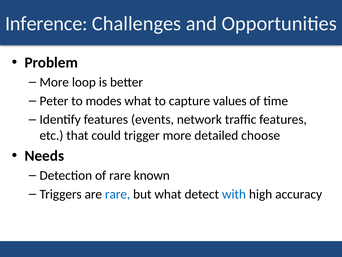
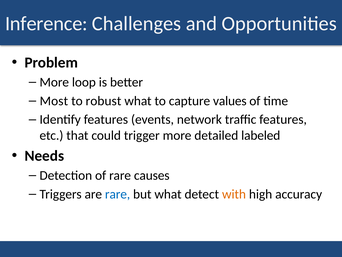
Peter: Peter -> Most
modes: modes -> robust
choose: choose -> labeled
known: known -> causes
with colour: blue -> orange
